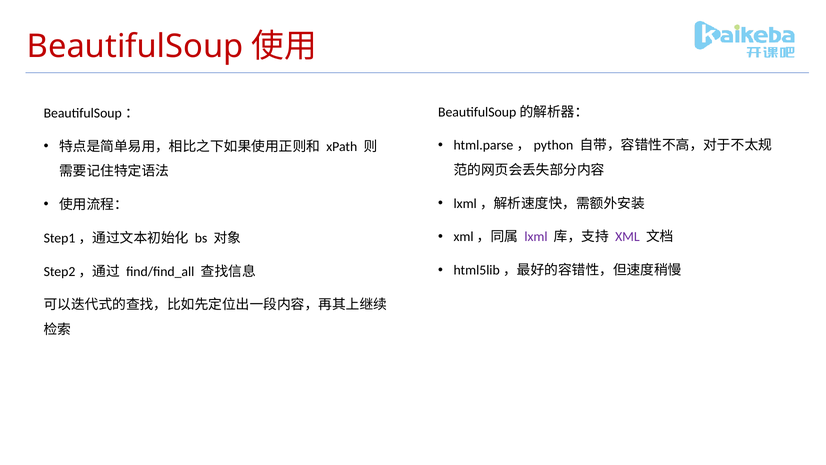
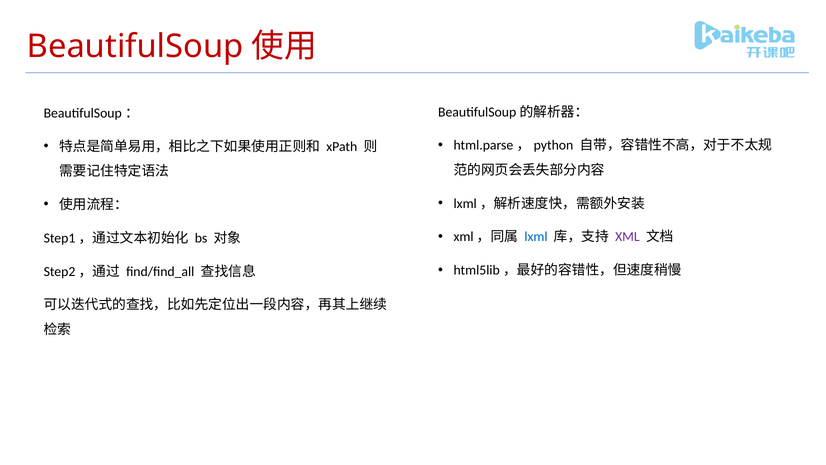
lxml colour: purple -> blue
